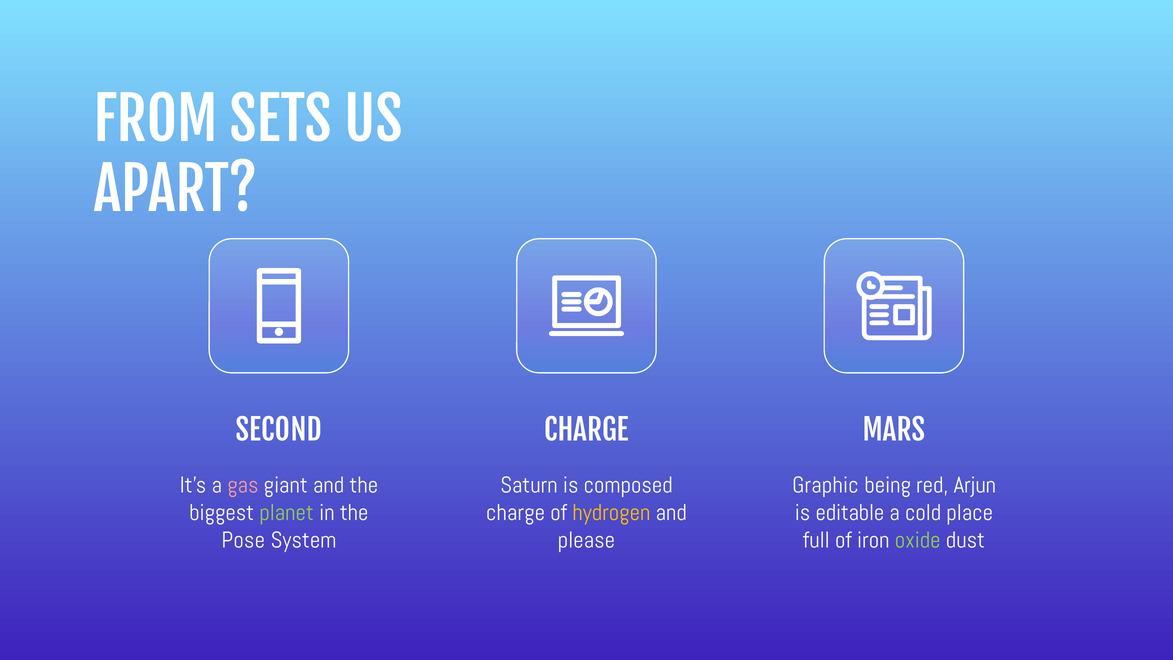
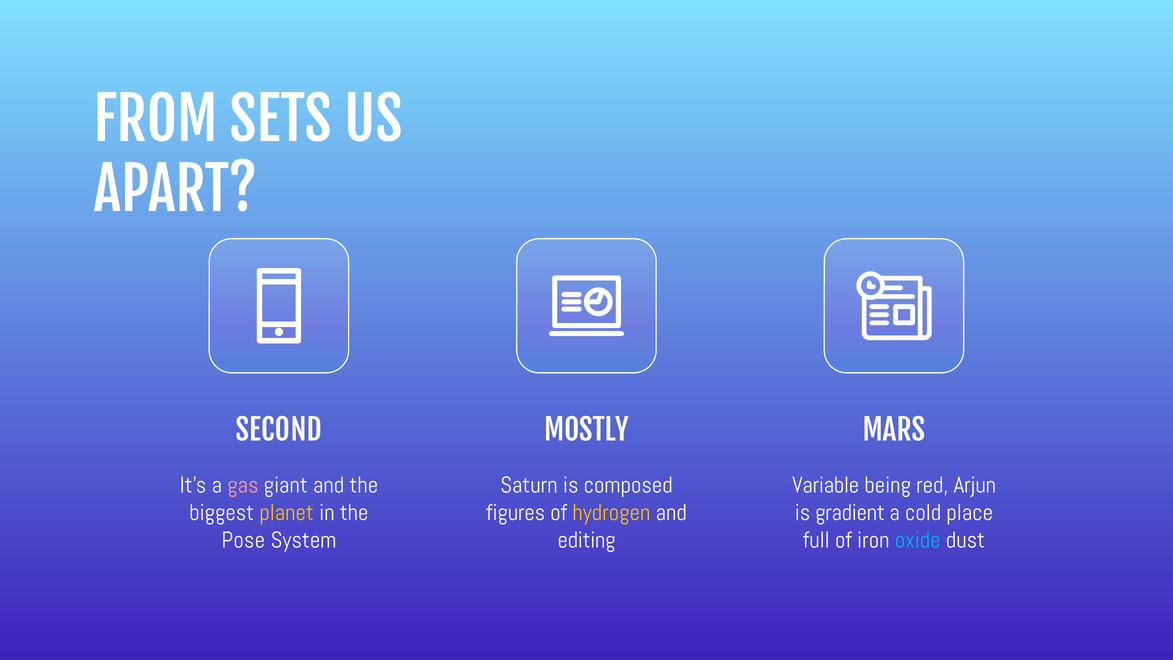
CHARGE at (587, 431): CHARGE -> MOSTLY
Graphic: Graphic -> Variable
planet colour: light green -> yellow
charge at (516, 513): charge -> figures
editable: editable -> gradient
please: please -> editing
oxide colour: light green -> light blue
